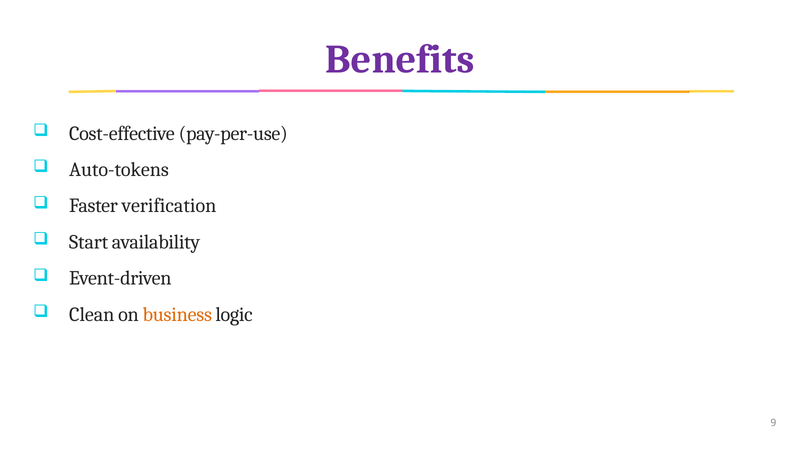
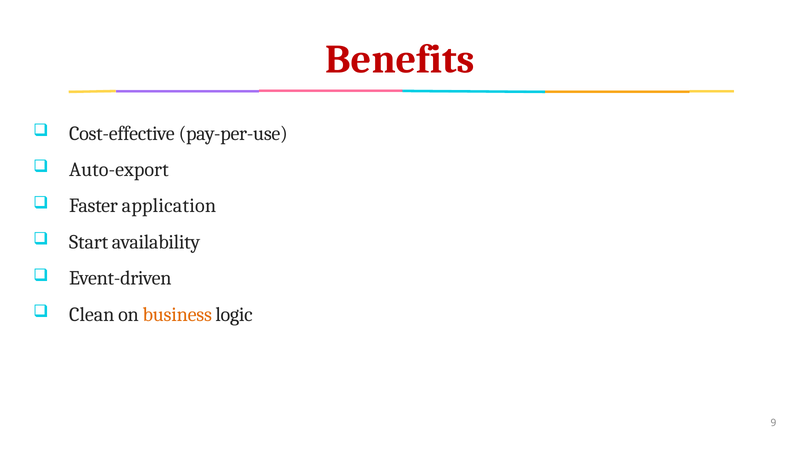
Benefits colour: purple -> red
Auto-tokens: Auto-tokens -> Auto-export
verification: verification -> application
